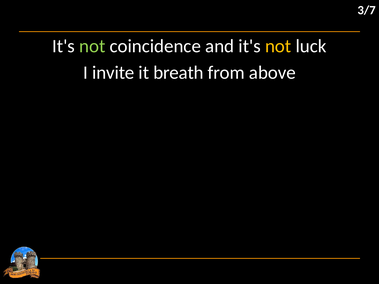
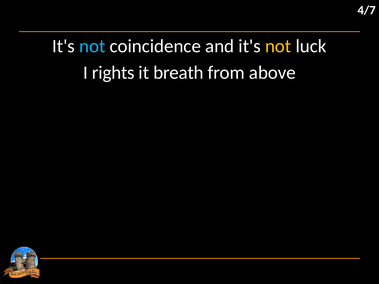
3/7: 3/7 -> 4/7
not at (92, 46) colour: light green -> light blue
invite: invite -> rights
